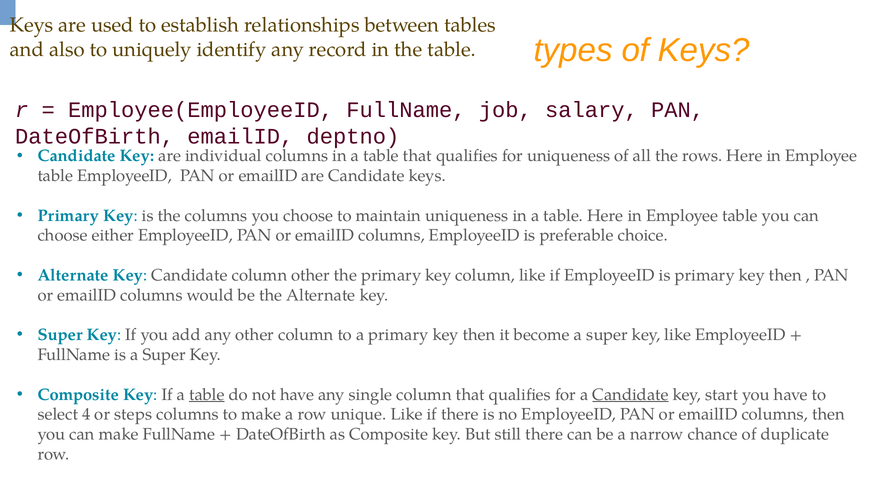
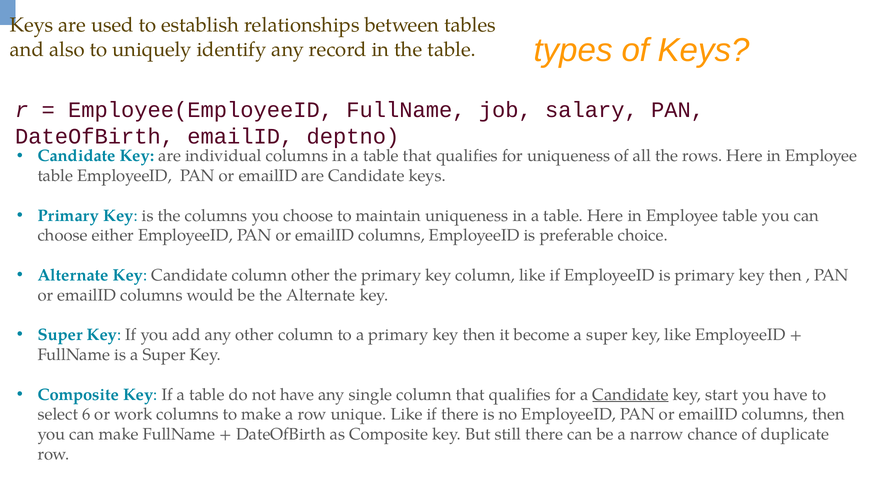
table at (207, 394) underline: present -> none
4: 4 -> 6
steps: steps -> work
